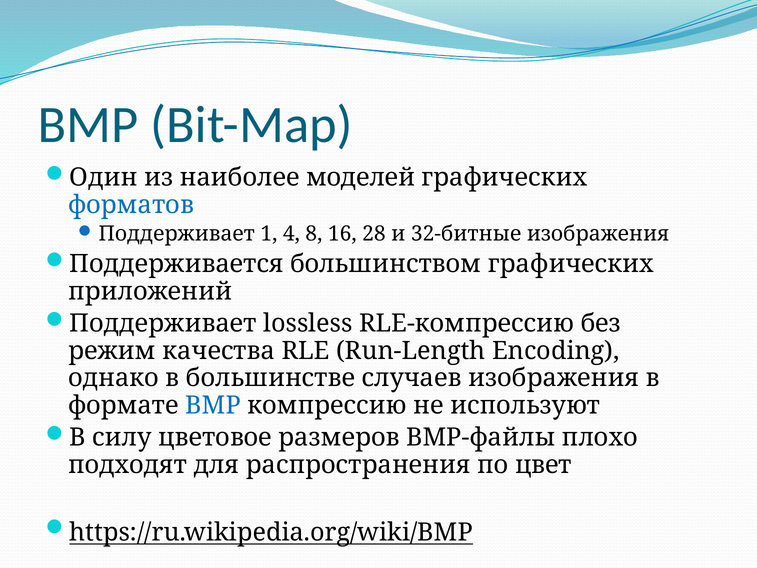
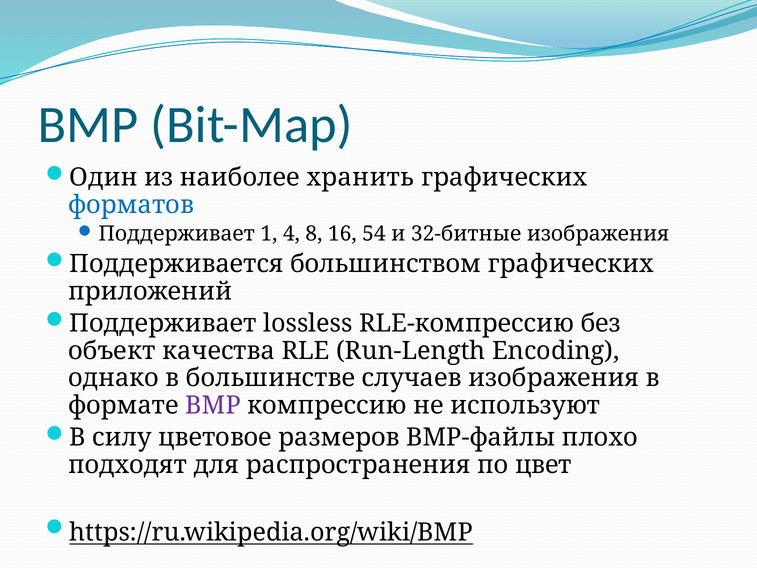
моделей: моделей -> хранить
28: 28 -> 54
режим: режим -> объект
BMP at (213, 405) colour: blue -> purple
